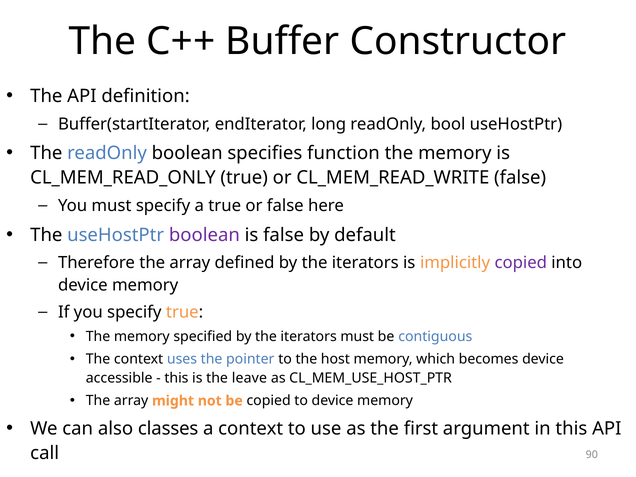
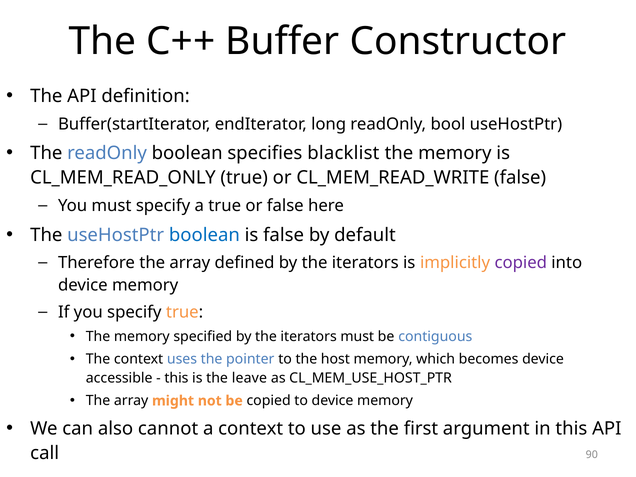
function: function -> blacklist
boolean at (204, 235) colour: purple -> blue
classes: classes -> cannot
